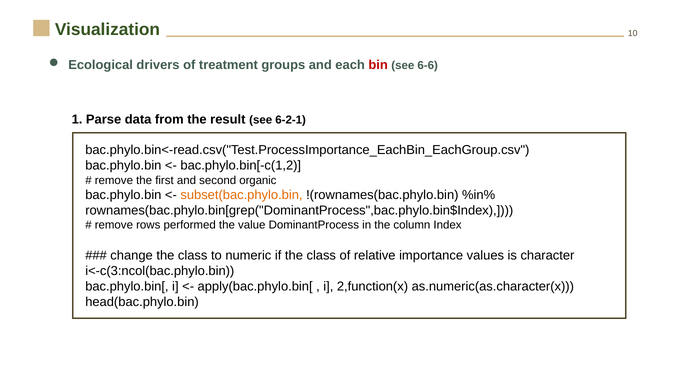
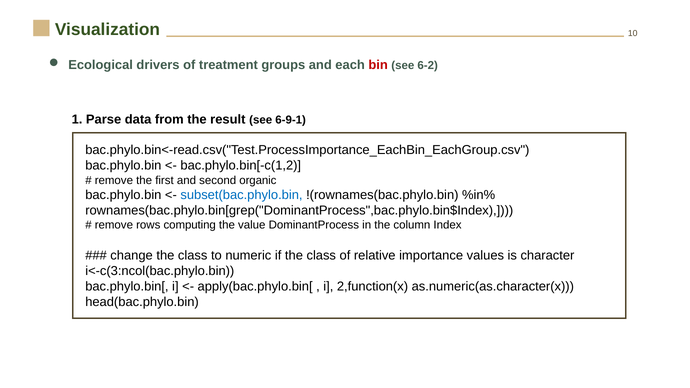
6-6: 6-6 -> 6-2
6-2-1: 6-2-1 -> 6-9-1
subset(bac.phylo.bin colour: orange -> blue
performed: performed -> computing
